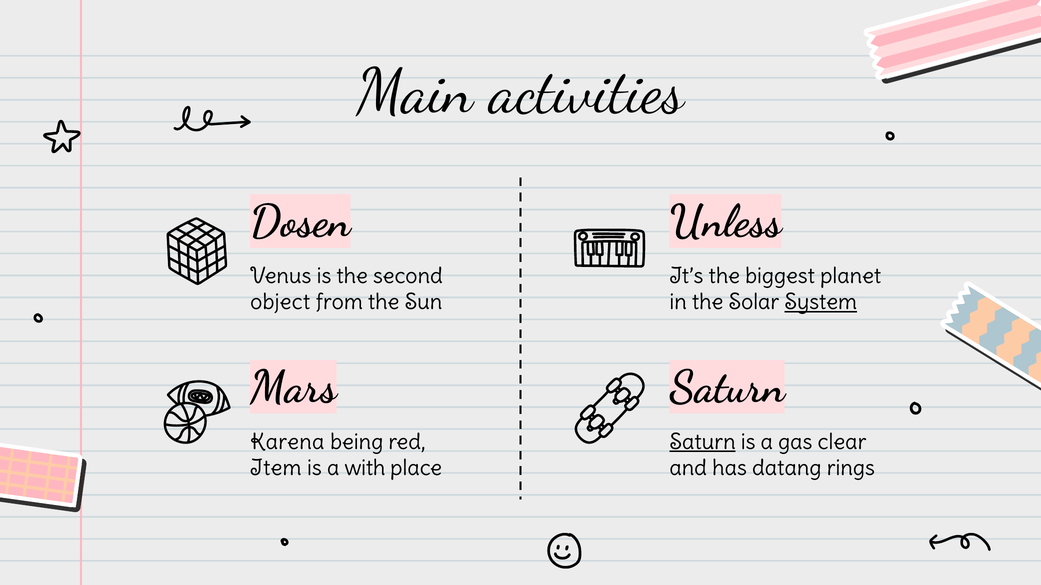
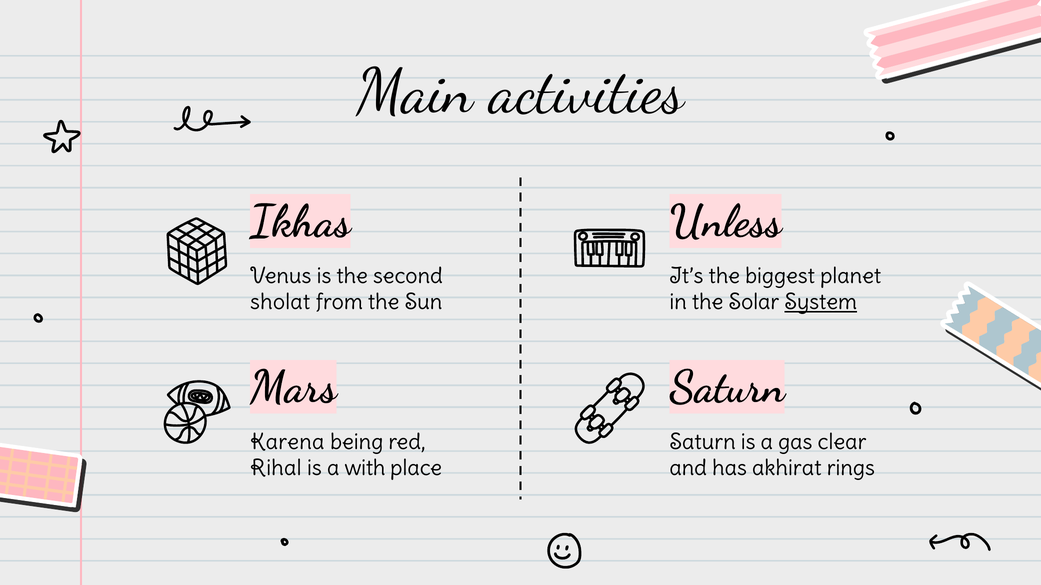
Dosen: Dosen -> Ikhas
object: object -> sholat
Saturn at (703, 442) underline: present -> none
Item: Item -> Rihal
datang: datang -> akhirat
